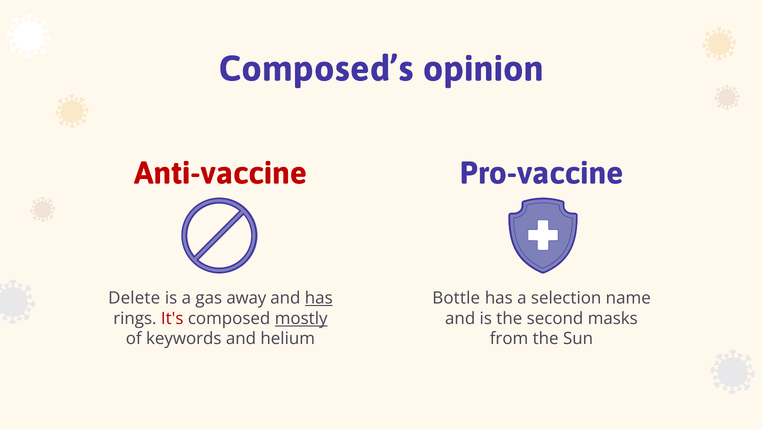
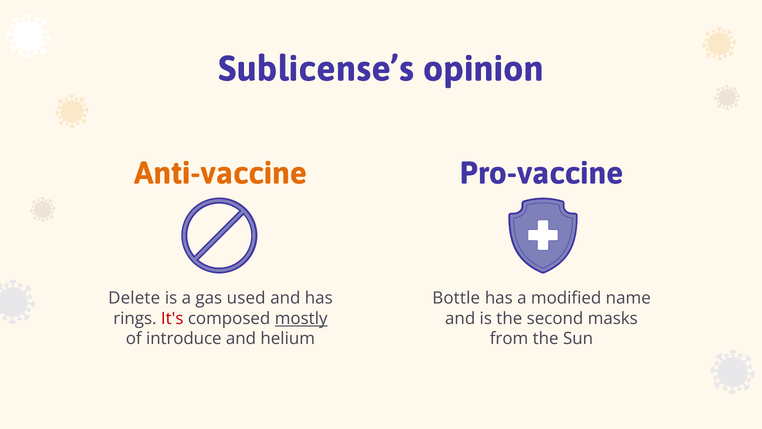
Composed’s: Composed’s -> Sublicense’s
Anti-vaccine colour: red -> orange
away: away -> used
has at (319, 298) underline: present -> none
selection: selection -> modified
keywords: keywords -> introduce
